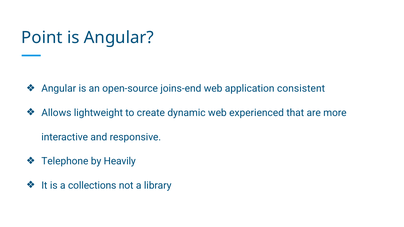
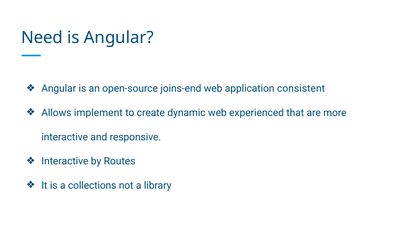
Point: Point -> Need
lightweight: lightweight -> implement
Telephone at (65, 161): Telephone -> Interactive
Heavily: Heavily -> Routes
